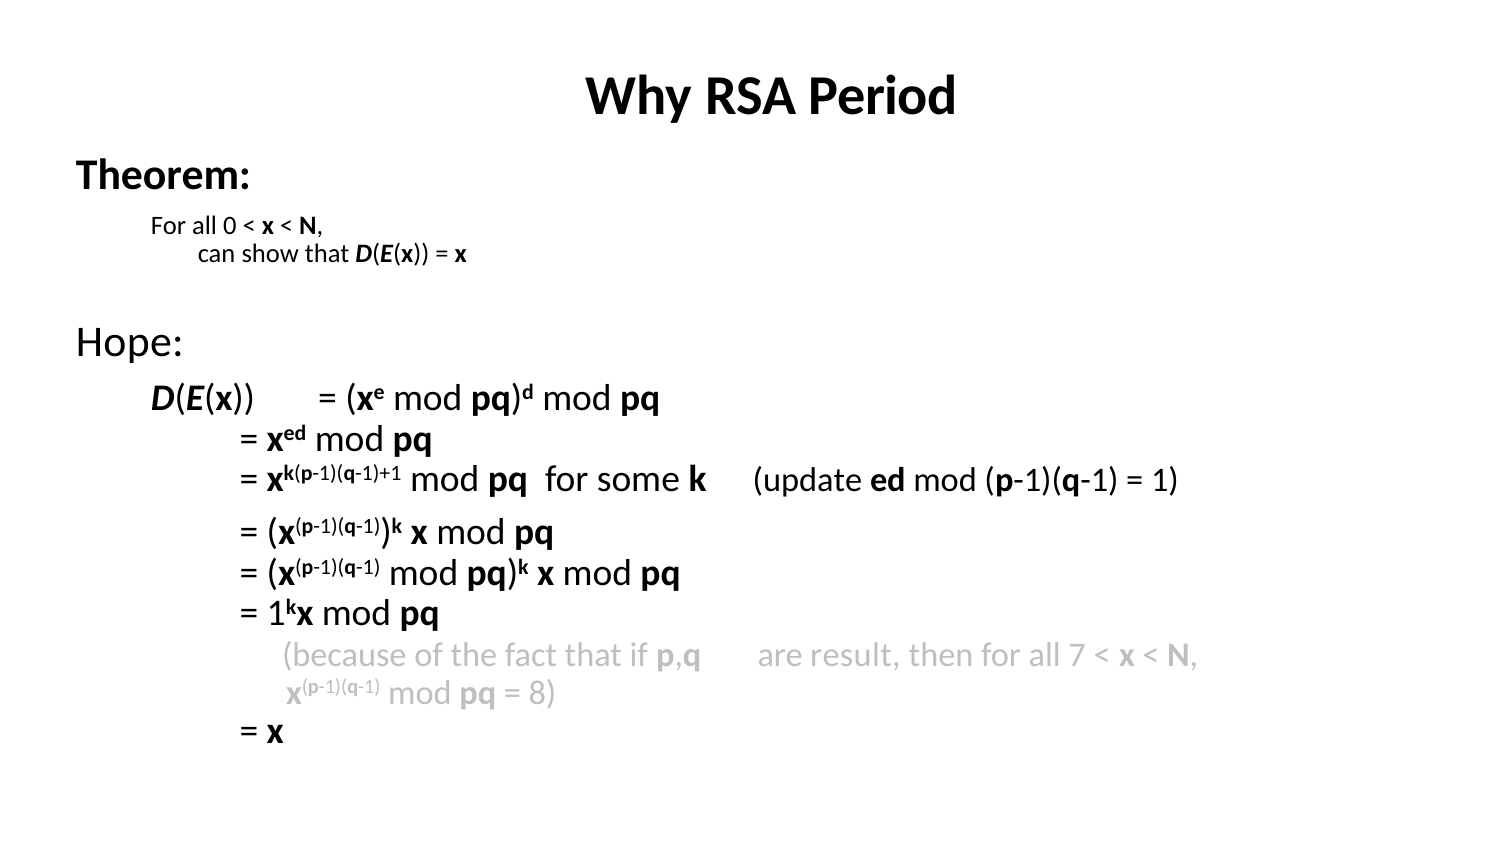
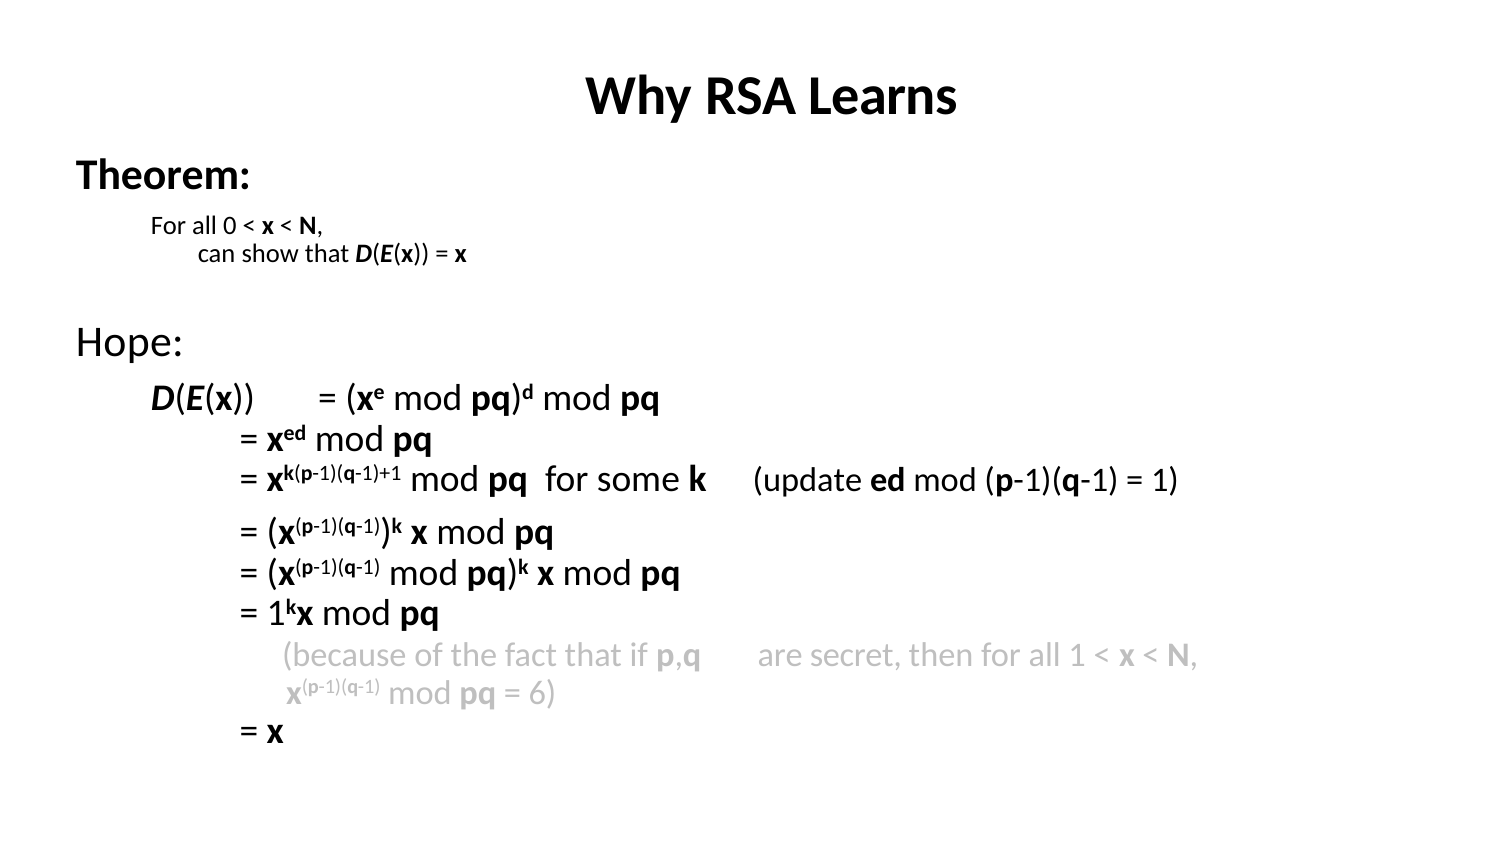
Period: Period -> Learns
result: result -> secret
all 7: 7 -> 1
8: 8 -> 6
